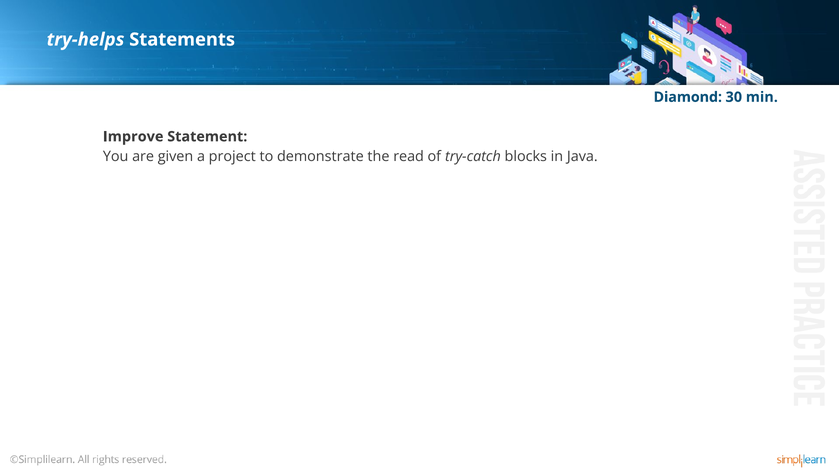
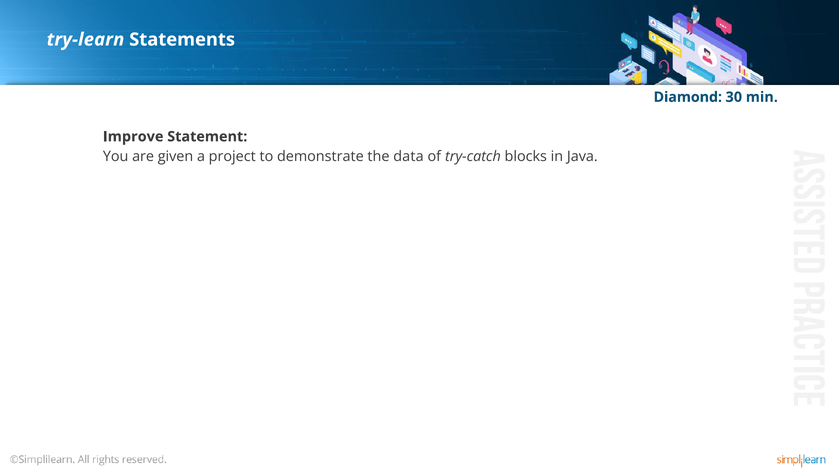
try-helps: try-helps -> try-learn
read: read -> data
